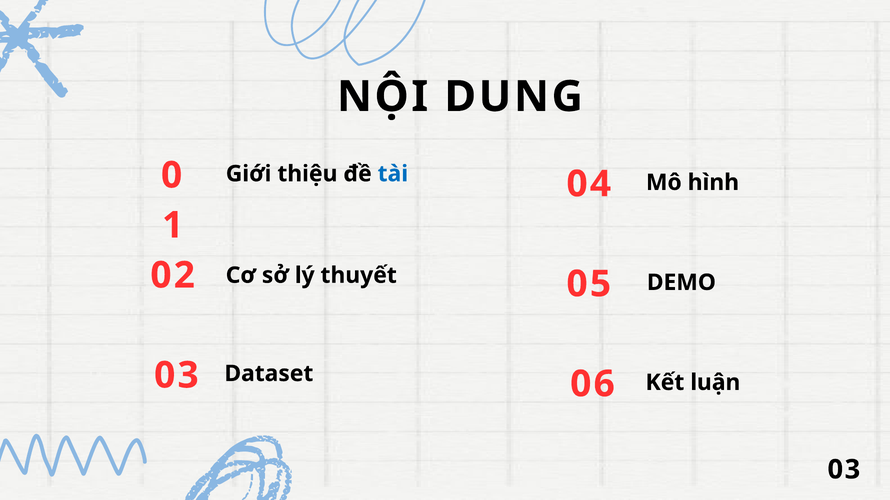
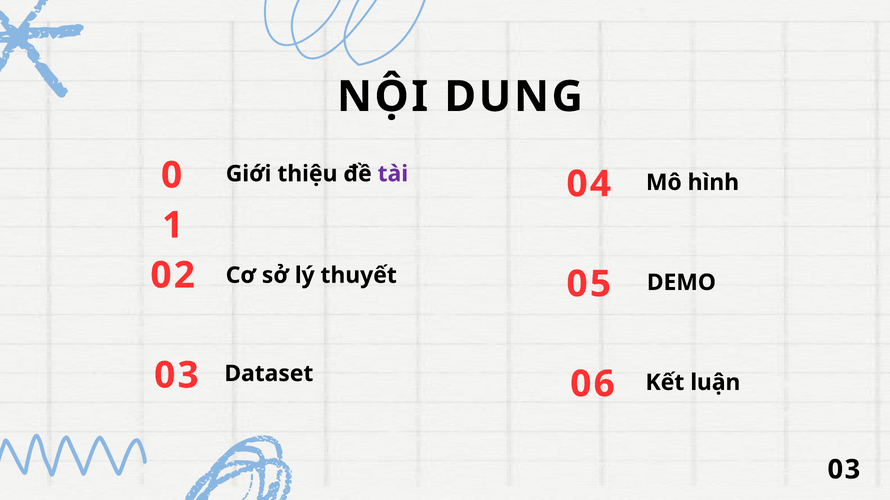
tài colour: blue -> purple
